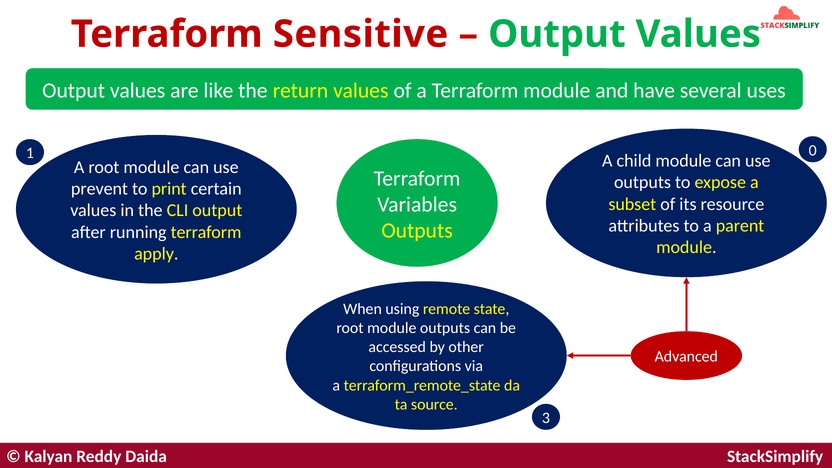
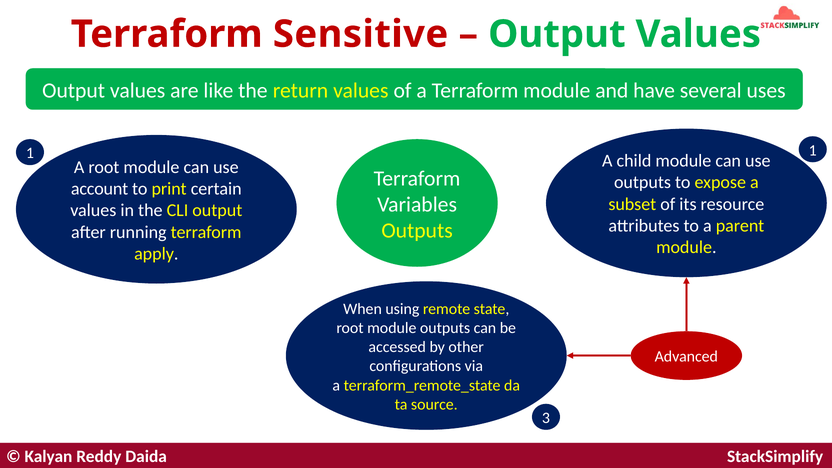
1 0: 0 -> 1
prevent: prevent -> account
